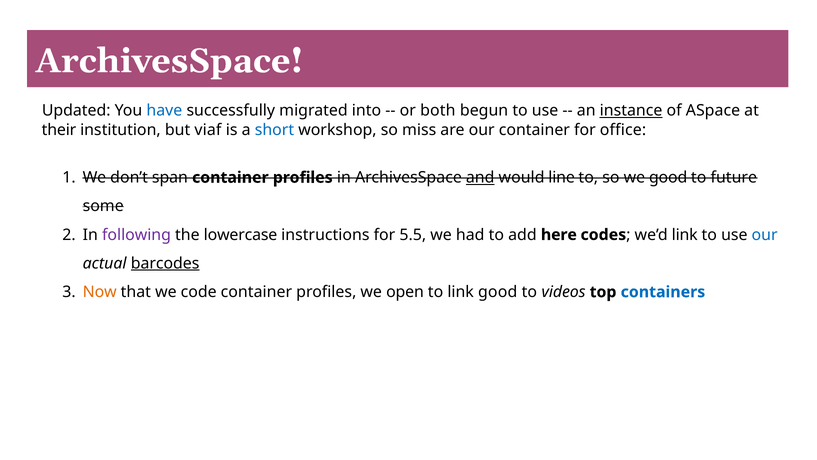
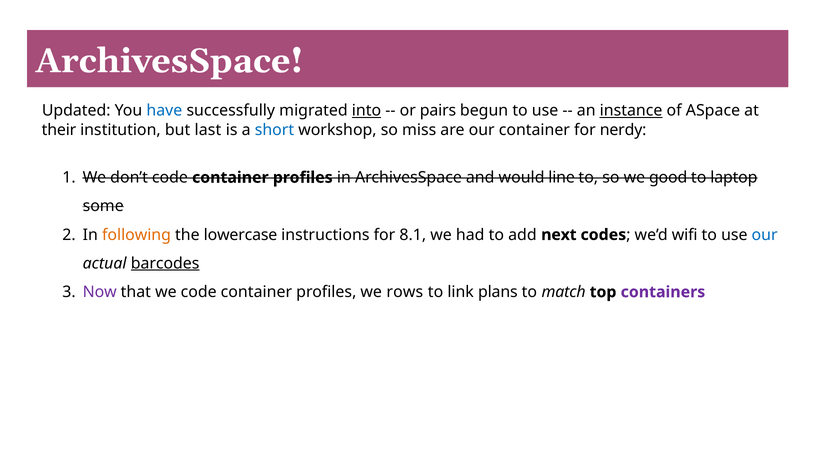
into underline: none -> present
both: both -> pairs
viaf: viaf -> last
office: office -> nerdy
don’t span: span -> code
and underline: present -> none
future: future -> laptop
following colour: purple -> orange
5.5: 5.5 -> 8.1
here: here -> next
we’d link: link -> wifi
Now colour: orange -> purple
open: open -> rows
link good: good -> plans
videos: videos -> match
containers colour: blue -> purple
